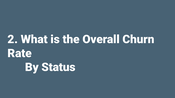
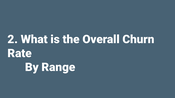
Status: Status -> Range
